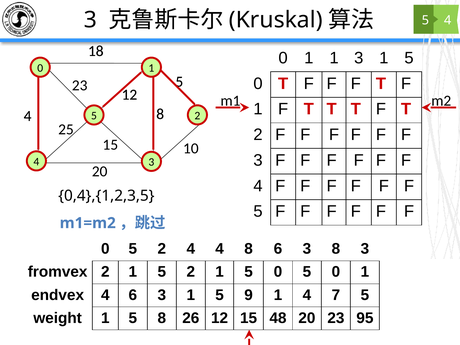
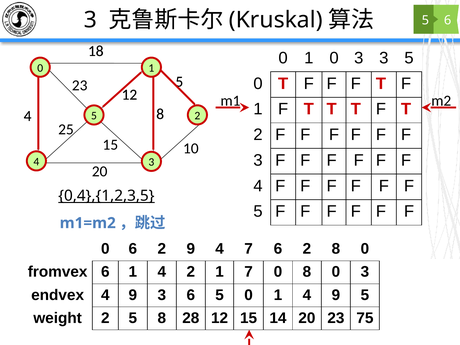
4 at (448, 20): 4 -> 6
1 1: 1 -> 0
1 at (384, 58): 1 -> 3
0,4},{1,2,3,5 underline: none -> present
5 at (133, 249): 5 -> 6
2 4: 4 -> 9
4 8: 8 -> 7
3 at (307, 249): 3 -> 2
3 at (365, 249): 3 -> 0
fromvex 2: 2 -> 6
5 at (162, 272): 5 -> 4
5 at (249, 272): 5 -> 7
5 at (307, 272): 5 -> 8
1 at (365, 272): 1 -> 3
endvex 4 6: 6 -> 9
1 at (191, 295): 1 -> 6
9 at (249, 295): 9 -> 0
1 4 7: 7 -> 9
weight 1: 1 -> 2
26: 26 -> 28
48: 48 -> 14
95: 95 -> 75
